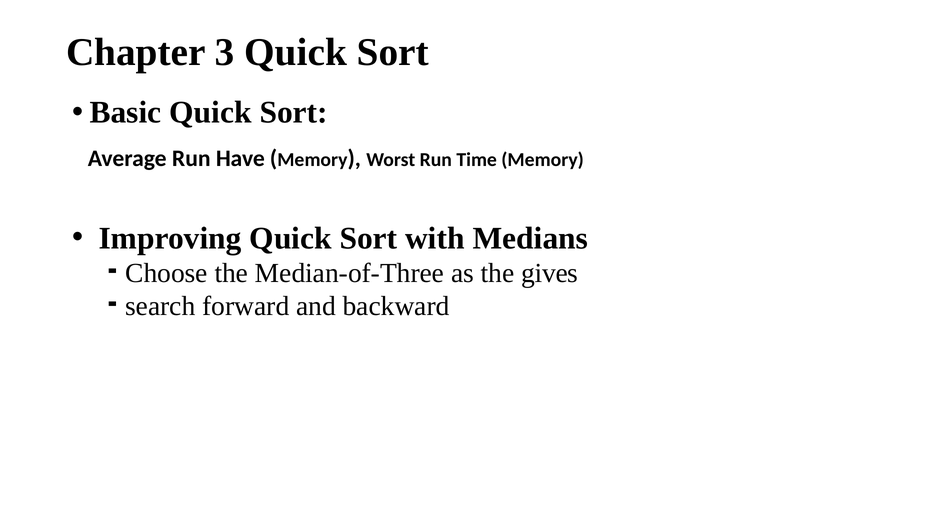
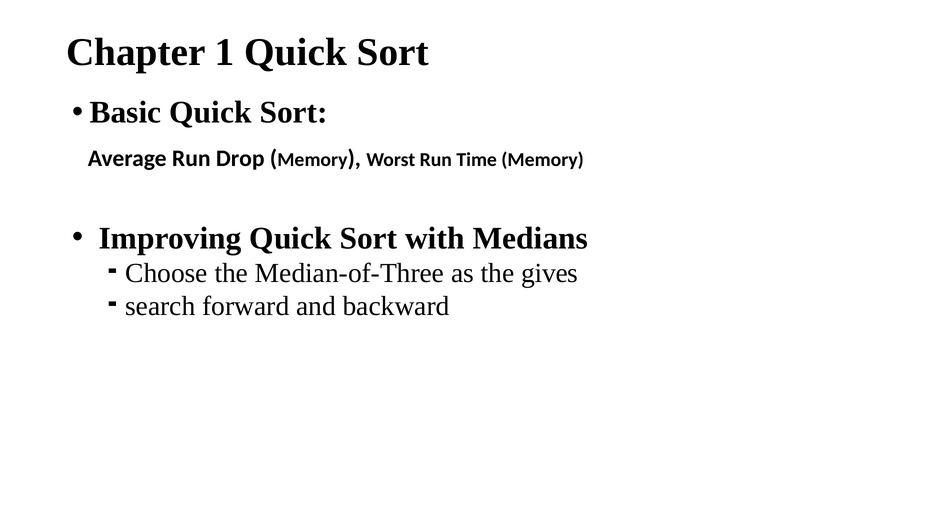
3: 3 -> 1
Have: Have -> Drop
